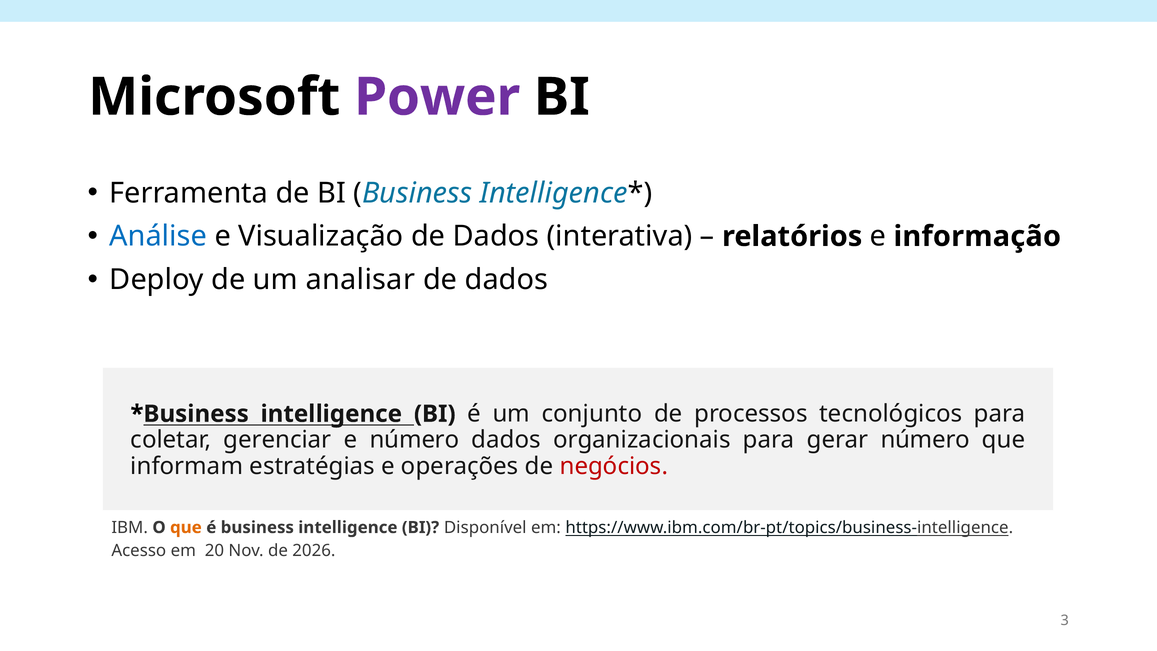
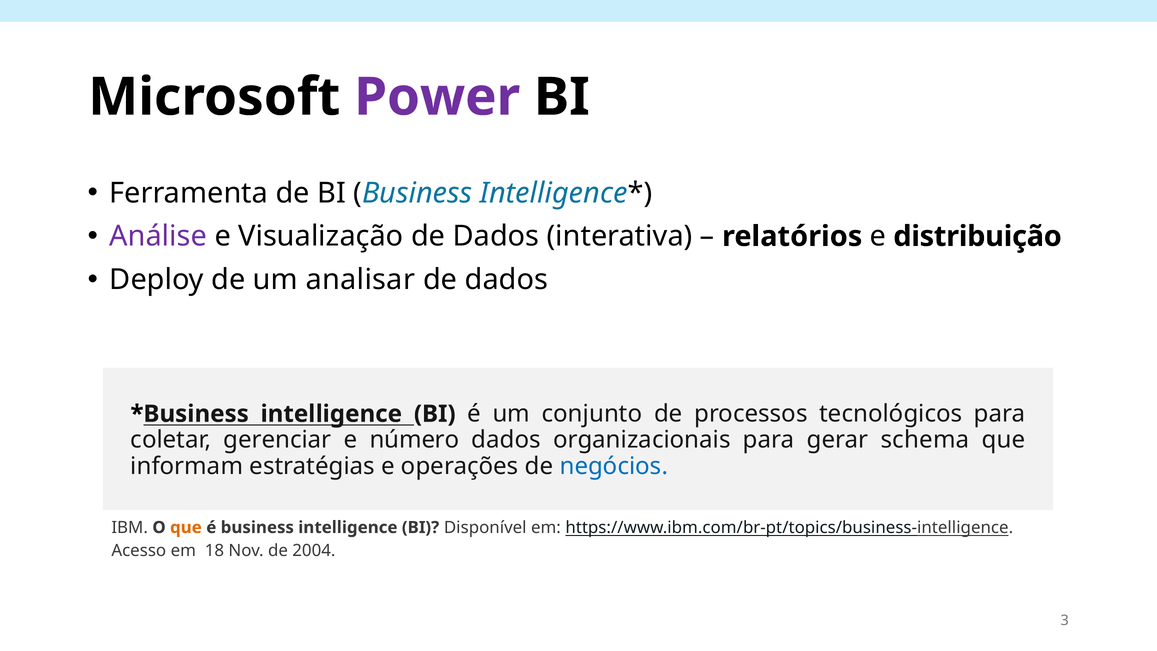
Análise colour: blue -> purple
informação: informação -> distribuição
gerar número: número -> schema
negócios colour: red -> blue
20: 20 -> 18
2026: 2026 -> 2004
